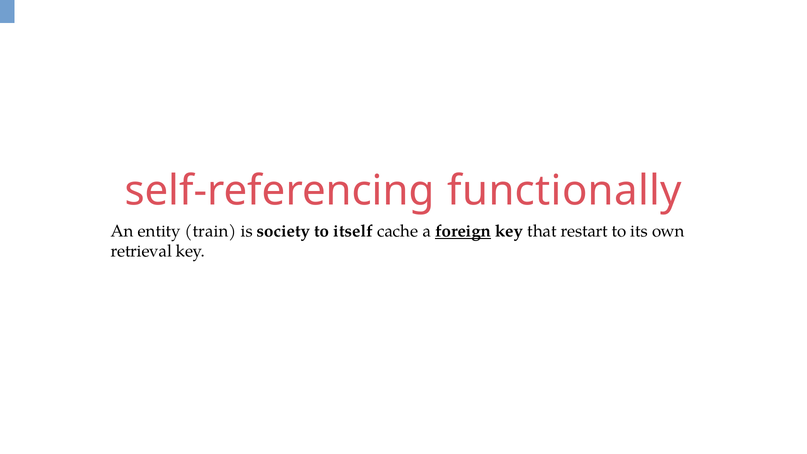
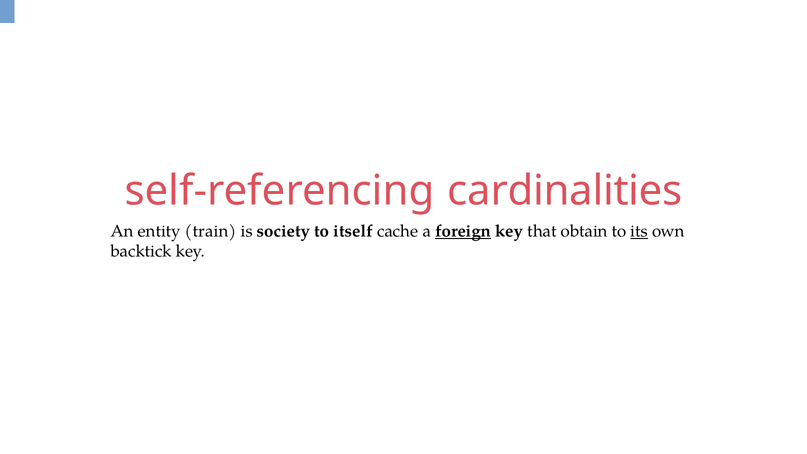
functionally: functionally -> cardinalities
restart: restart -> obtain
its underline: none -> present
retrieval: retrieval -> backtick
